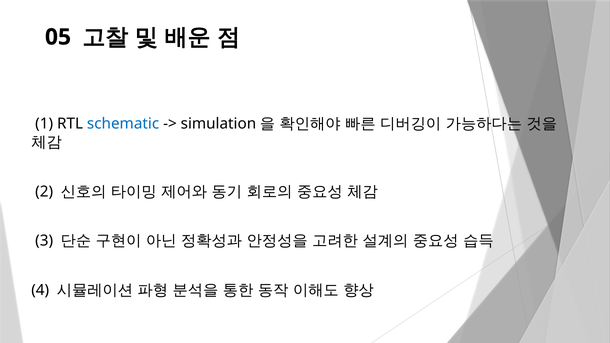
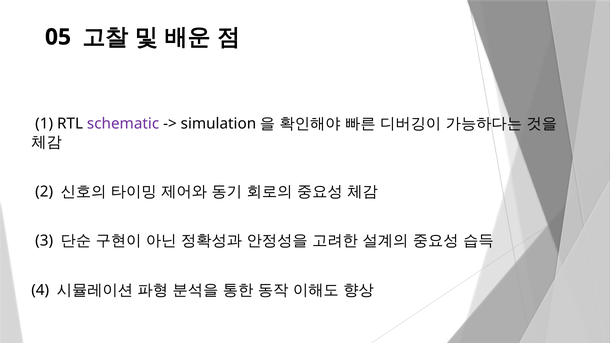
schematic colour: blue -> purple
